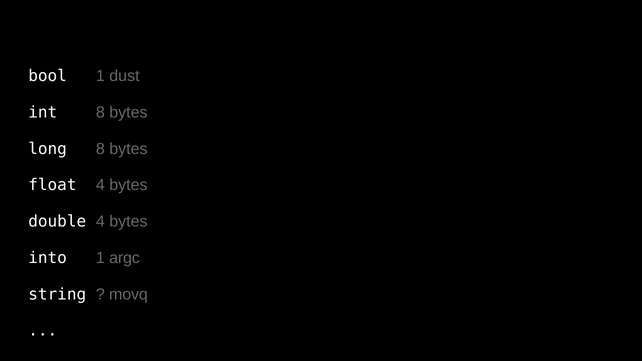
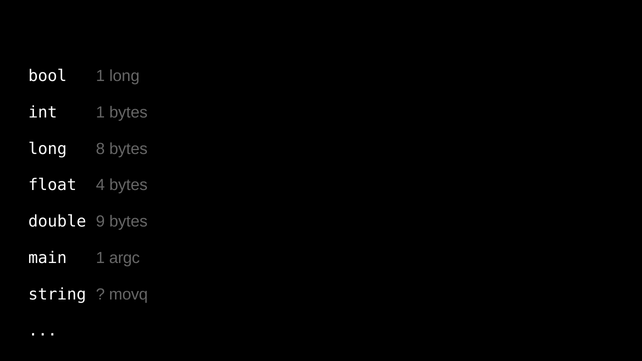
1 dust: dust -> long
int 8: 8 -> 1
double 4: 4 -> 9
into: into -> main
